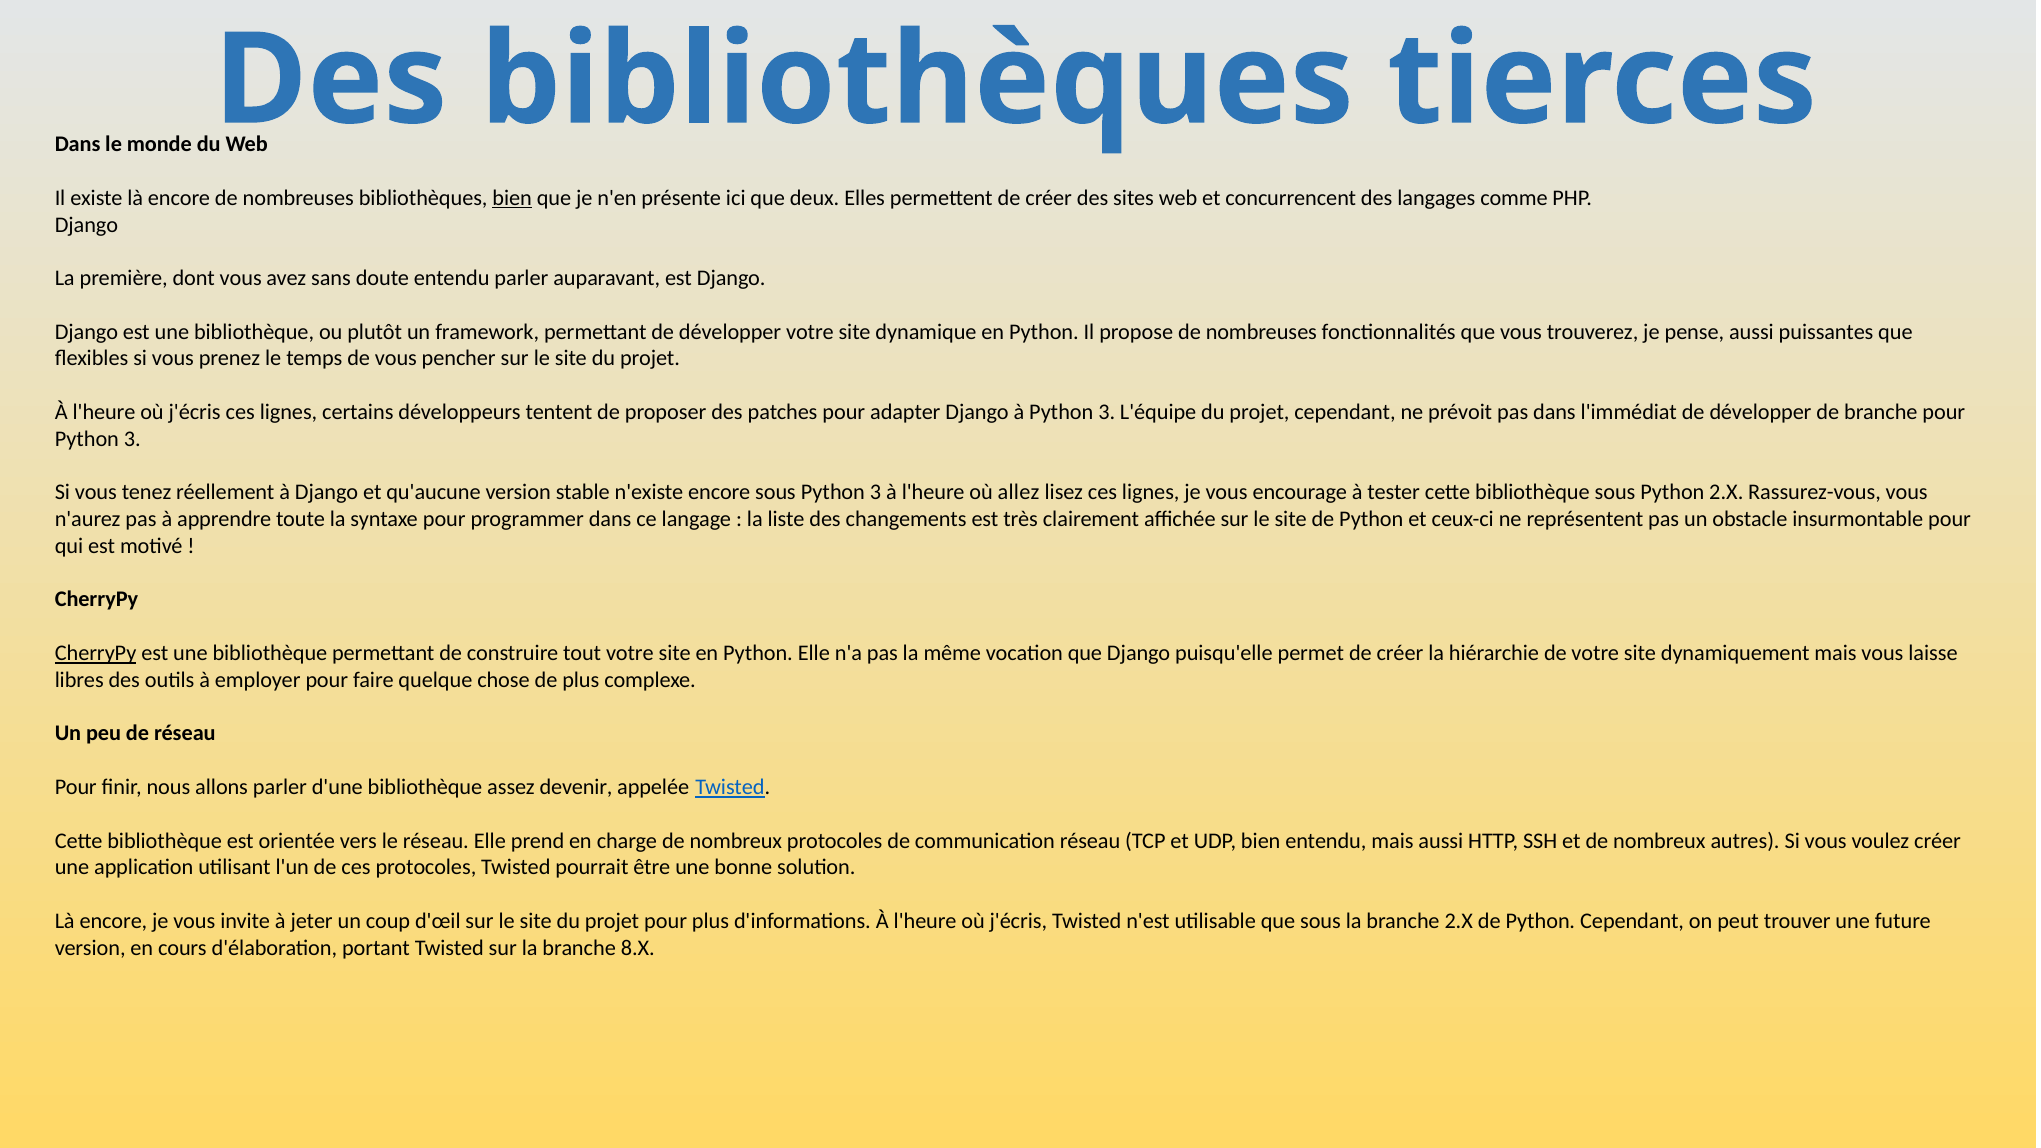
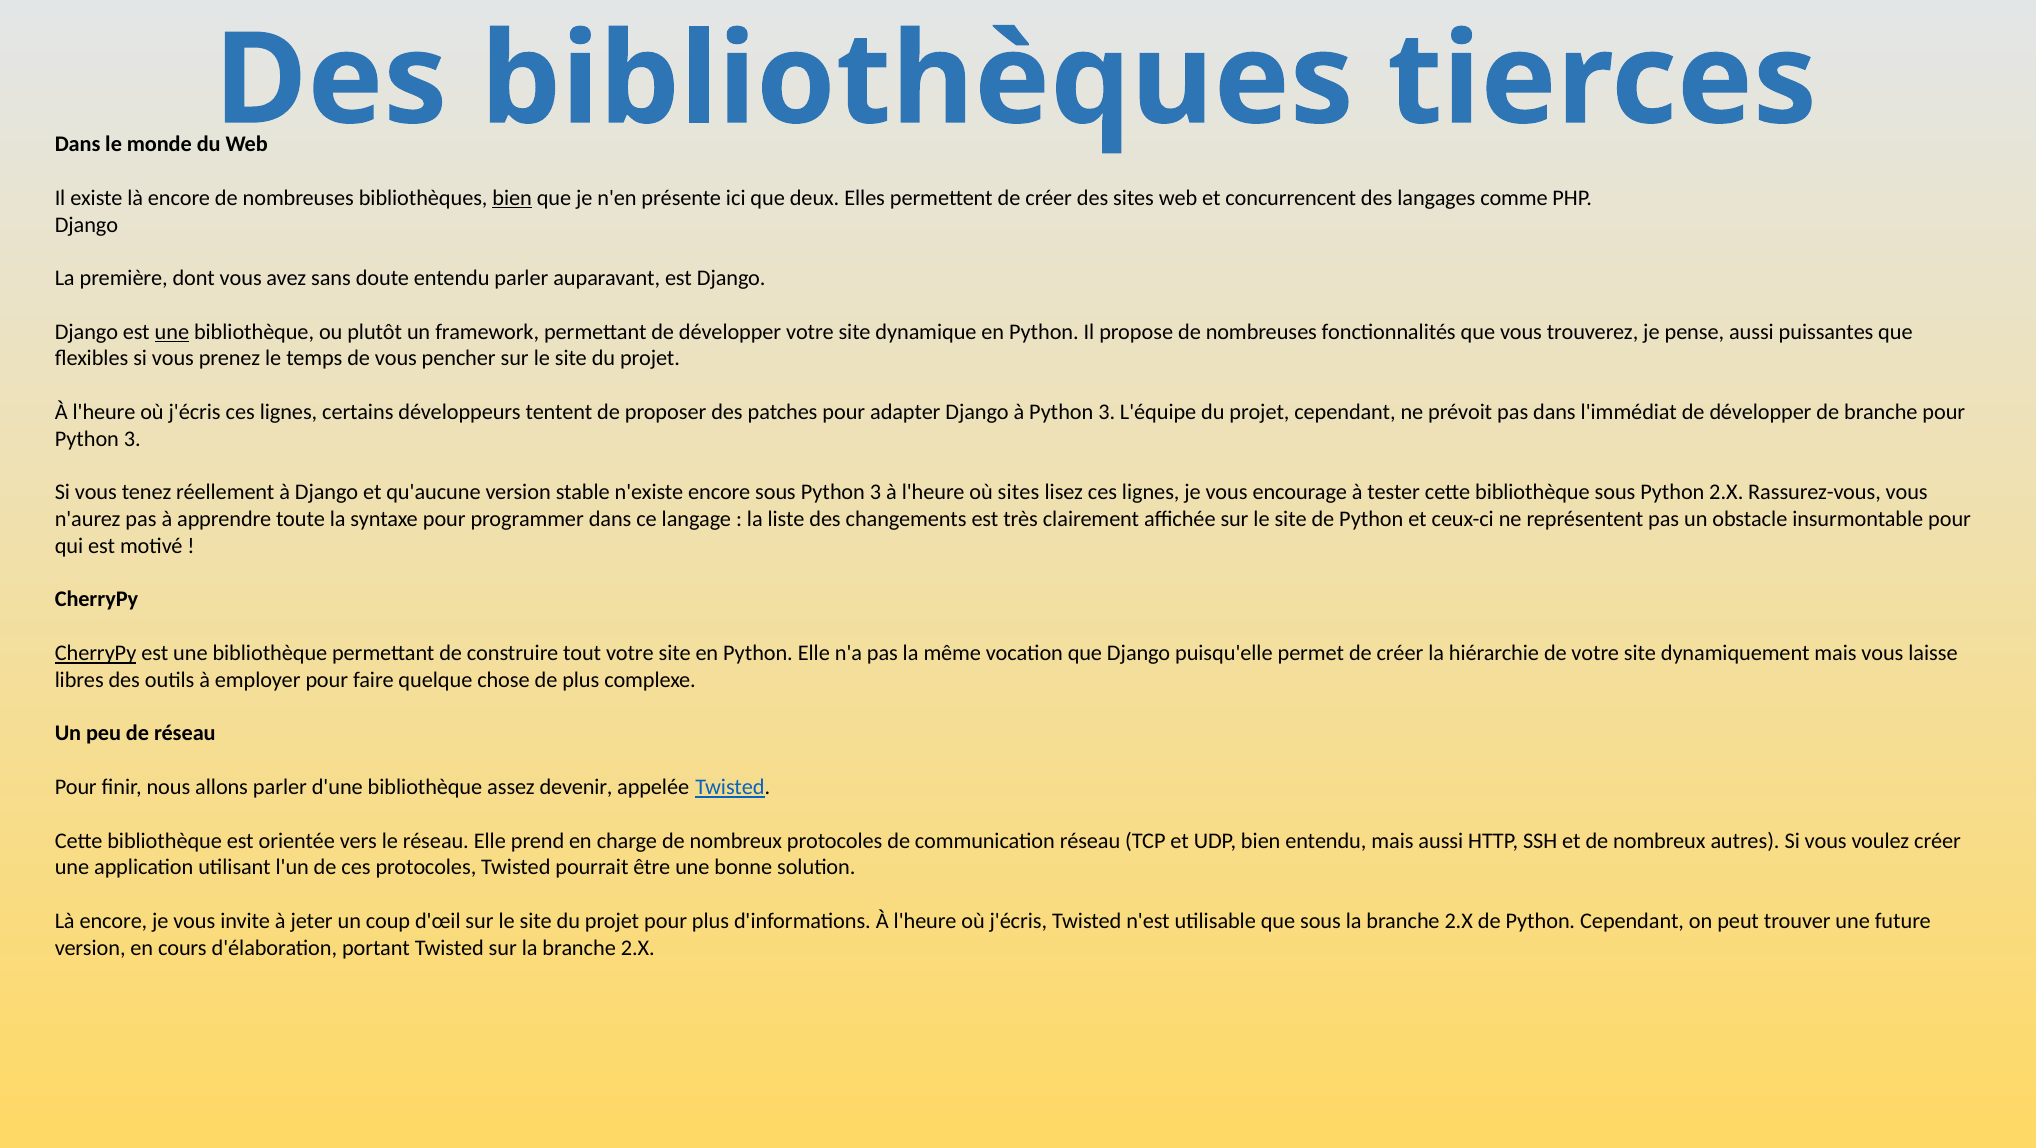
une at (172, 332) underline: none -> present
où allez: allez -> sites
sur la branche 8.X: 8.X -> 2.X
